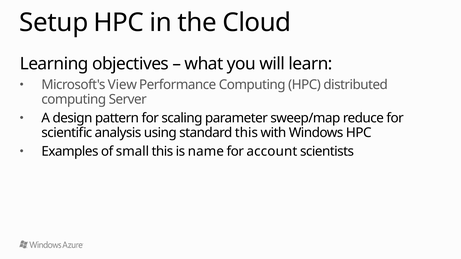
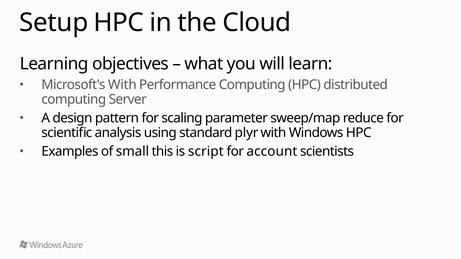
Microsoft's View: View -> With
standard this: this -> plyr
name: name -> script
